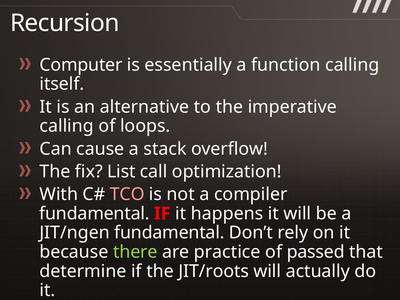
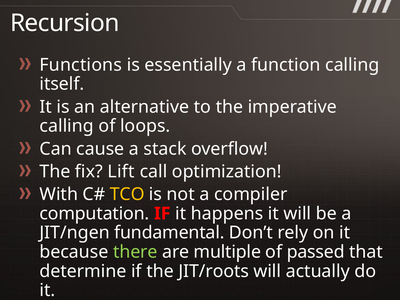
Computer: Computer -> Functions
List: List -> Lift
TCO at (127, 194) colour: pink -> yellow
fundamental at (94, 214): fundamental -> computation
practice: practice -> multiple
